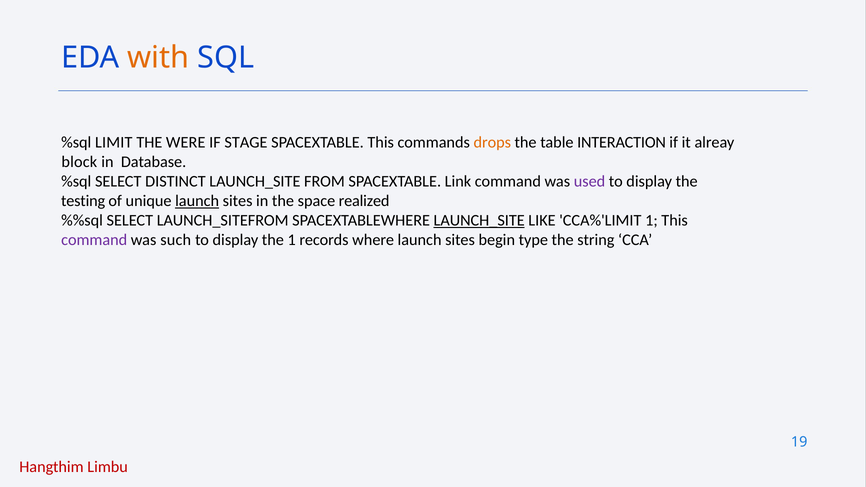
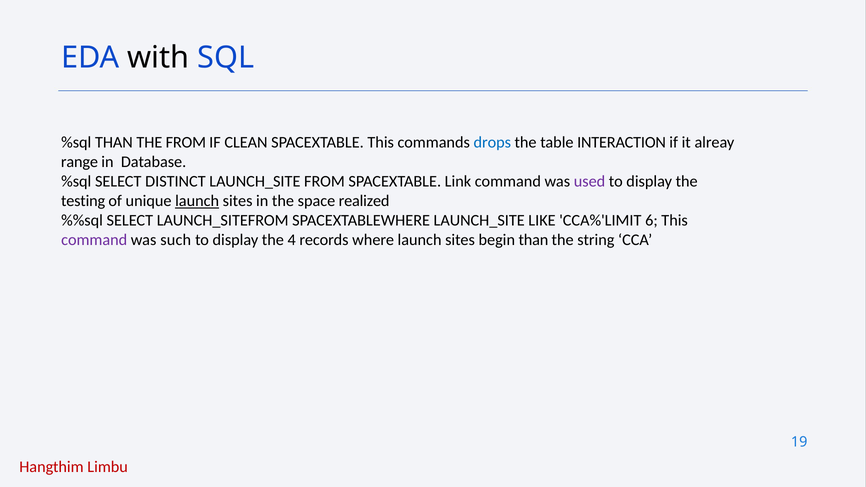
with colour: orange -> black
%sql LIMIT: LIMIT -> THAN
THE WERE: WERE -> FROM
STAGE: STAGE -> CLEAN
drops colour: orange -> blue
block: block -> range
LAUNCH_SITE at (479, 220) underline: present -> none
CCA%'LIMIT 1: 1 -> 6
the 1: 1 -> 4
begin type: type -> than
